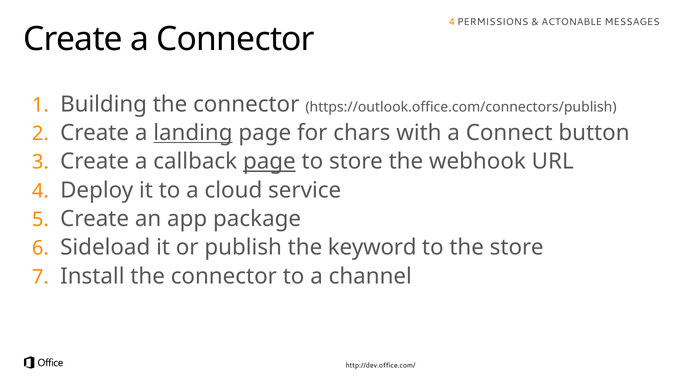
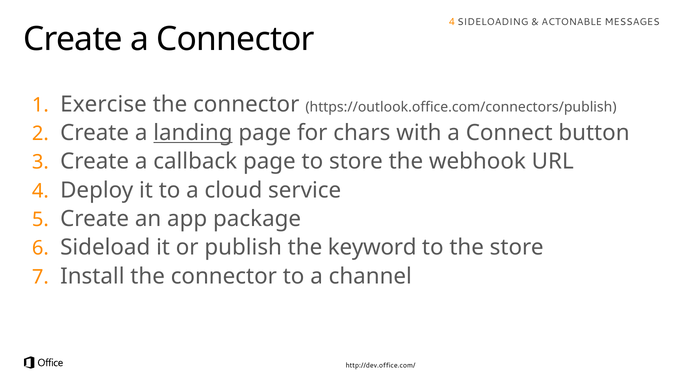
PERMISSIONS: PERMISSIONS -> SIDELOADING
Building: Building -> Exercise
page at (269, 162) underline: present -> none
